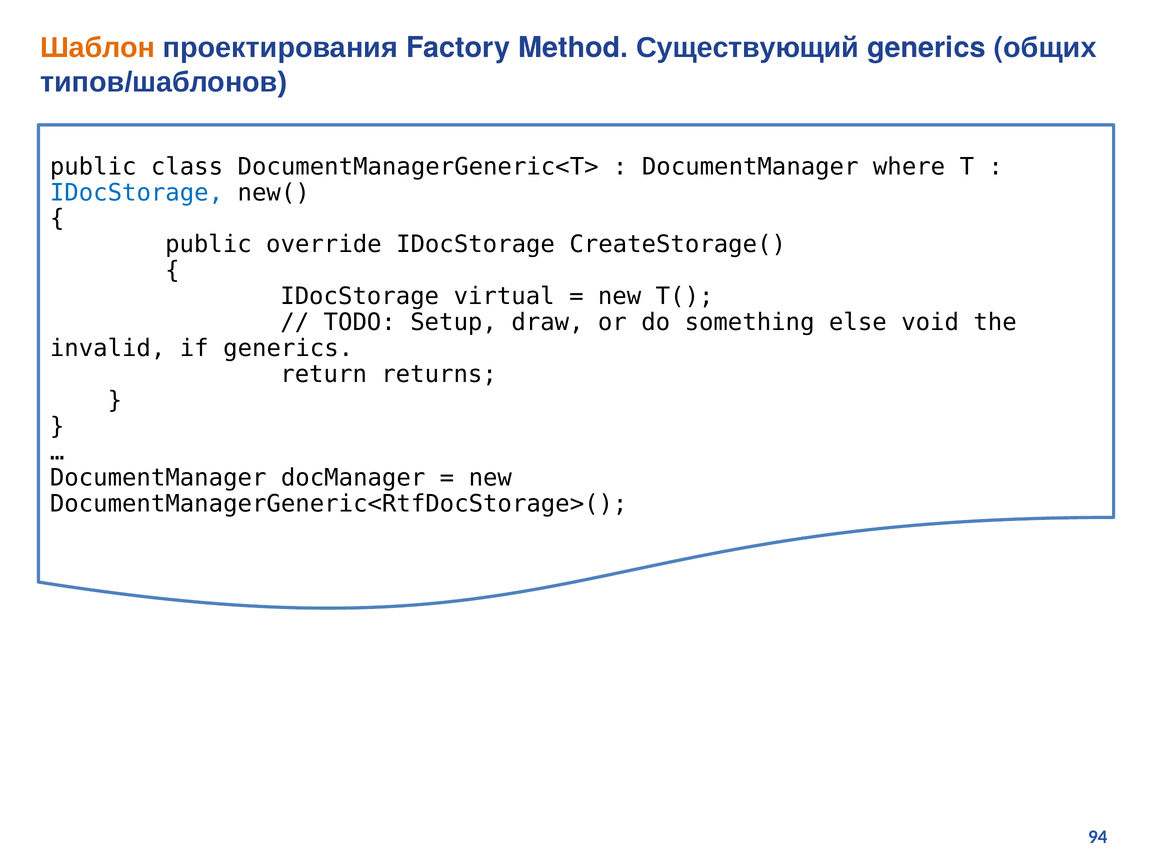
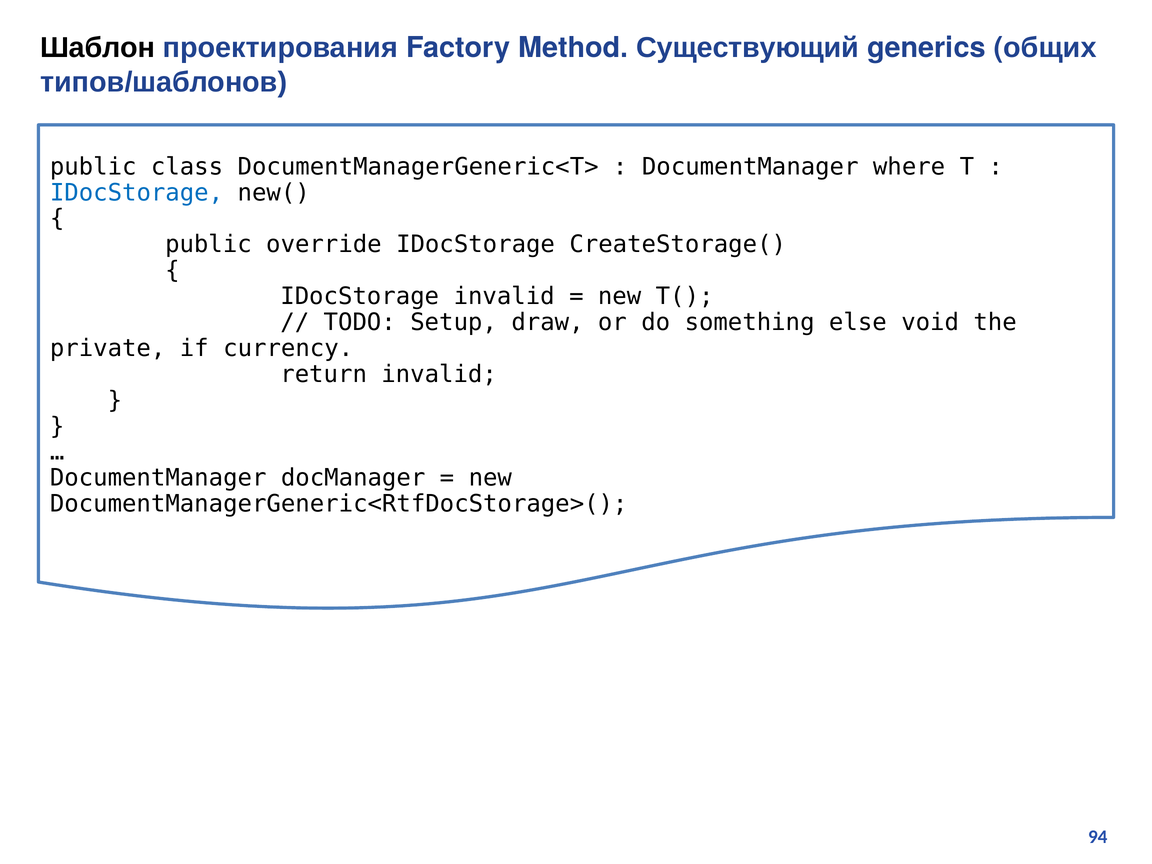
Шаблон colour: orange -> black
IDocStorage virtual: virtual -> invalid
invalid: invalid -> private
if generics: generics -> currency
return returns: returns -> invalid
